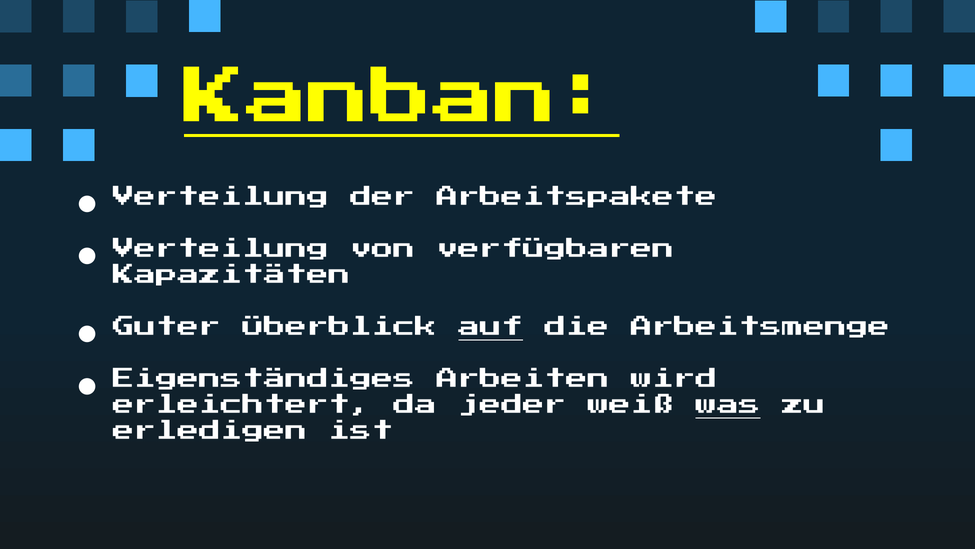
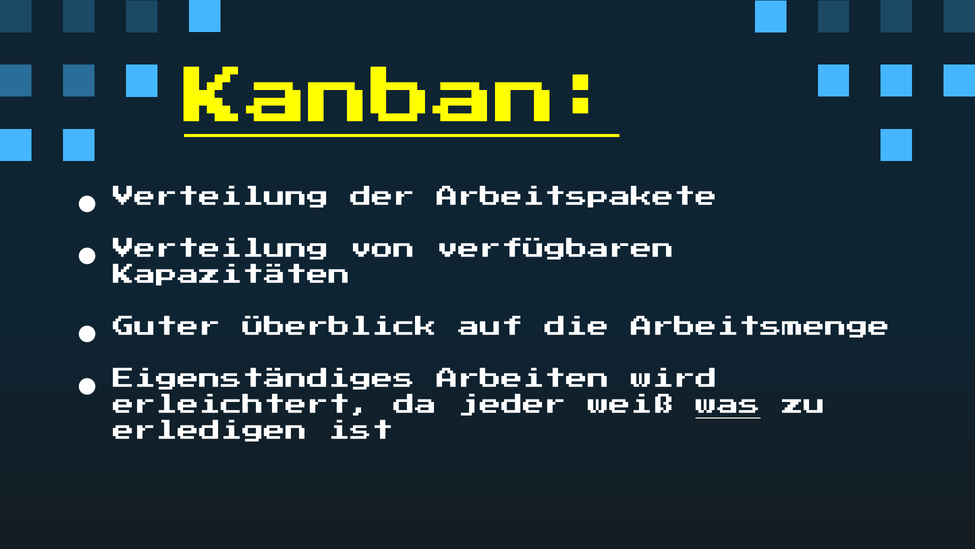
auf underline: present -> none
